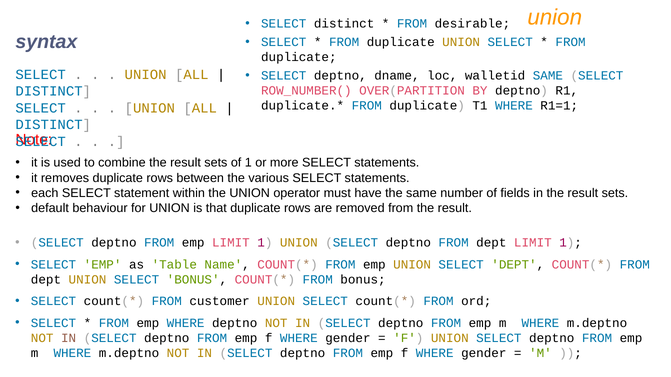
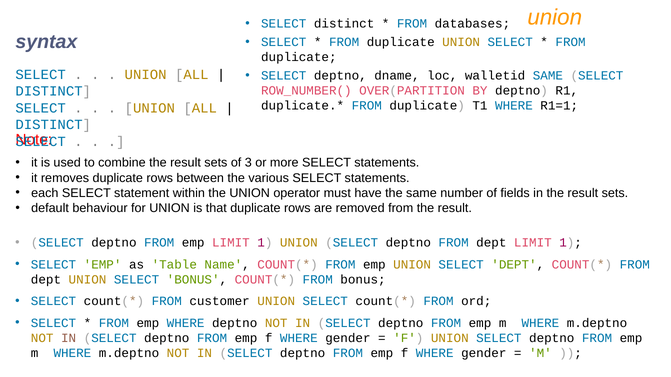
desirable: desirable -> databases
of 1: 1 -> 3
